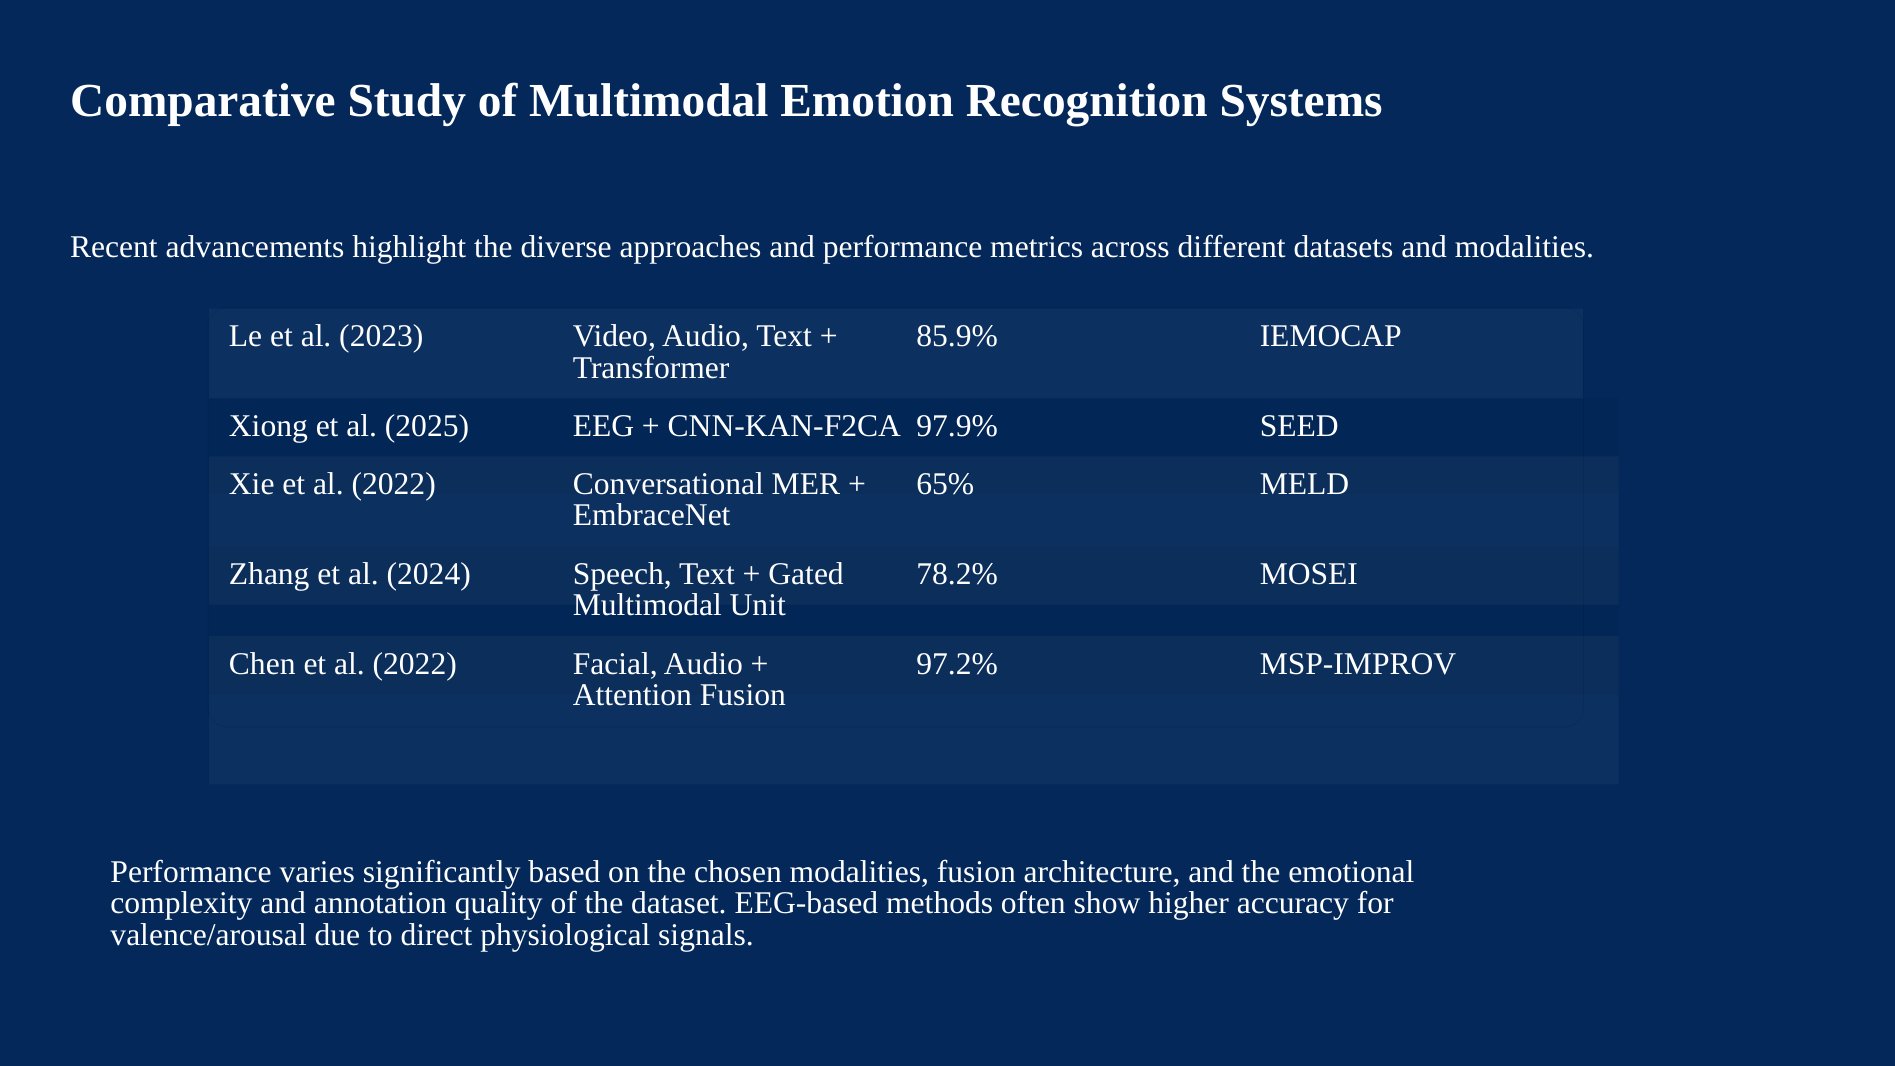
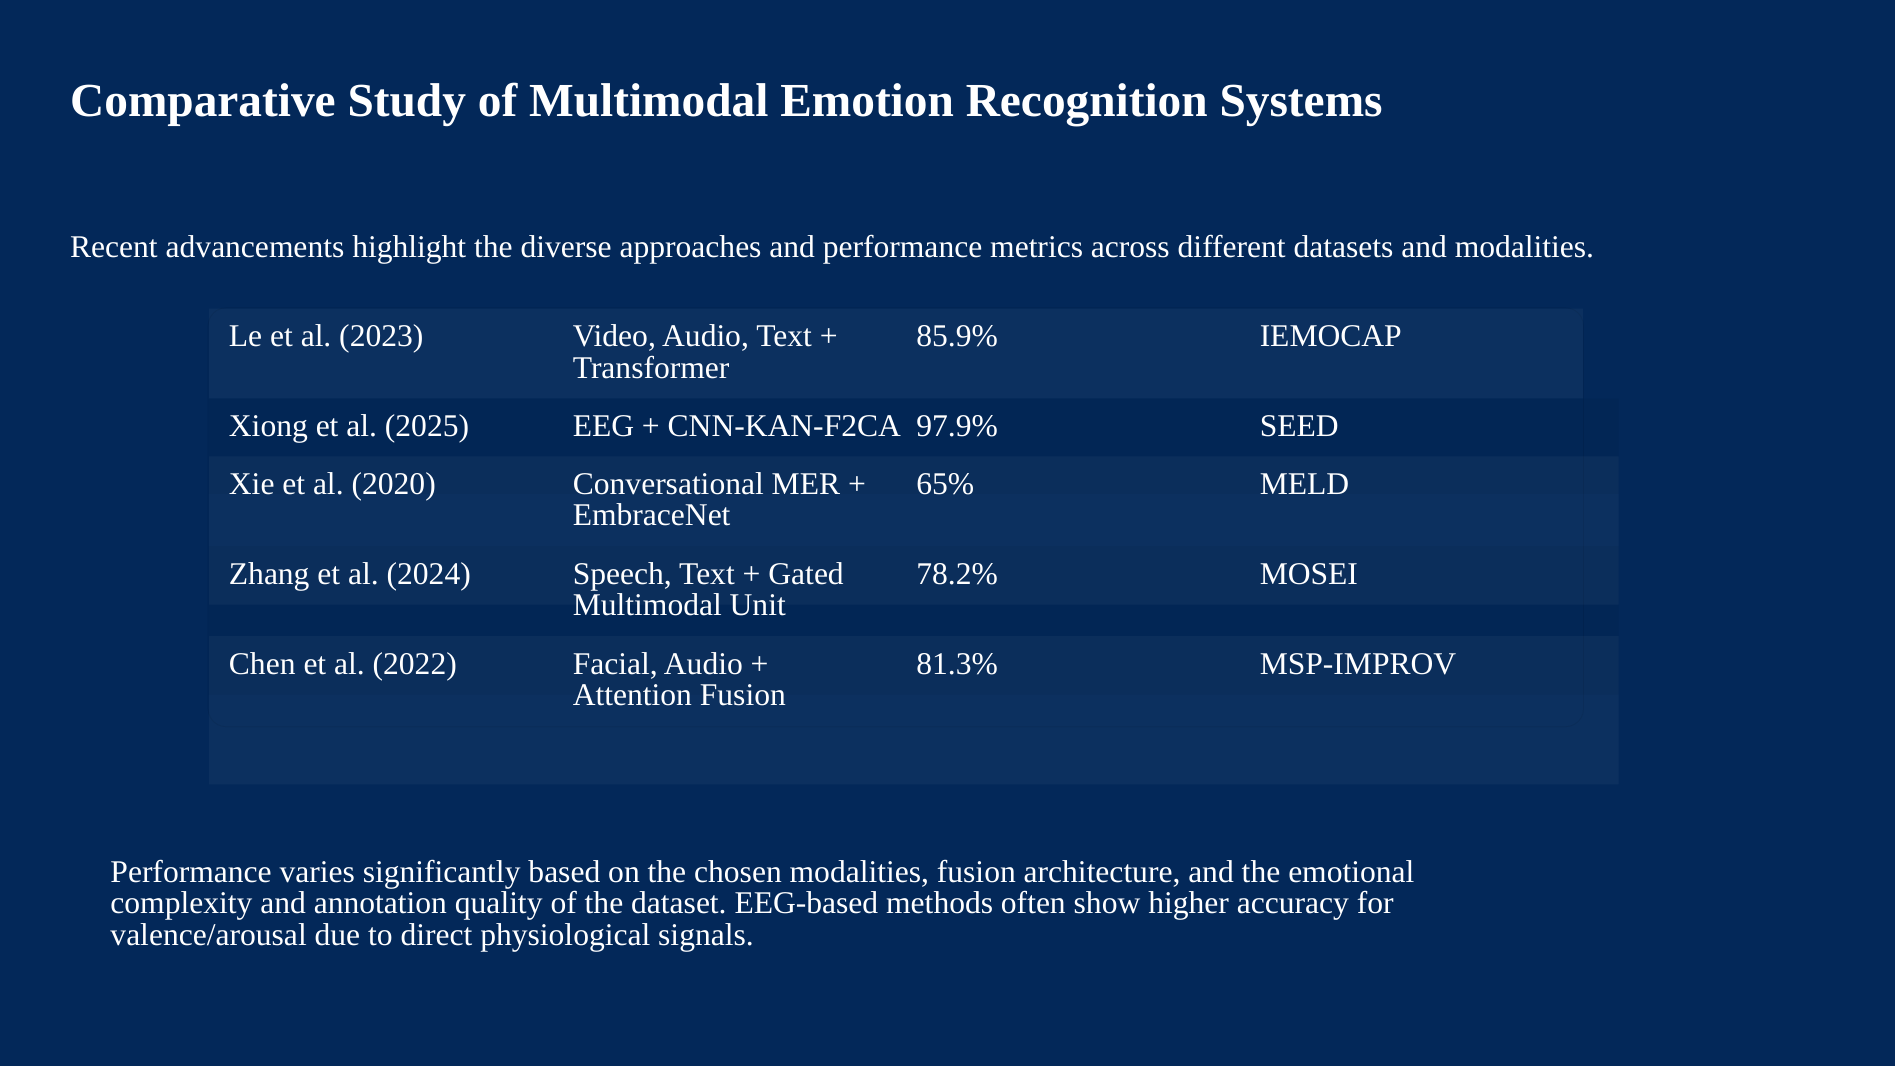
Xie et al 2022: 2022 -> 2020
97.2%: 97.2% -> 81.3%
